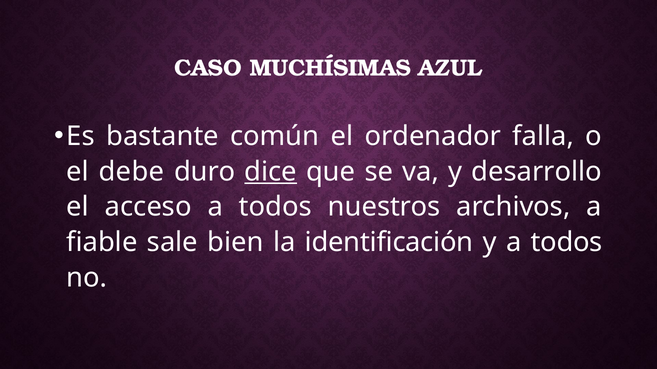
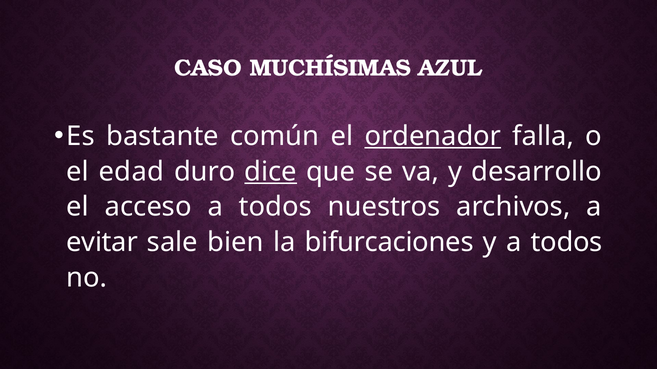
ordenador underline: none -> present
debe: debe -> edad
fiable: fiable -> evitar
identificación: identificación -> bifurcaciones
